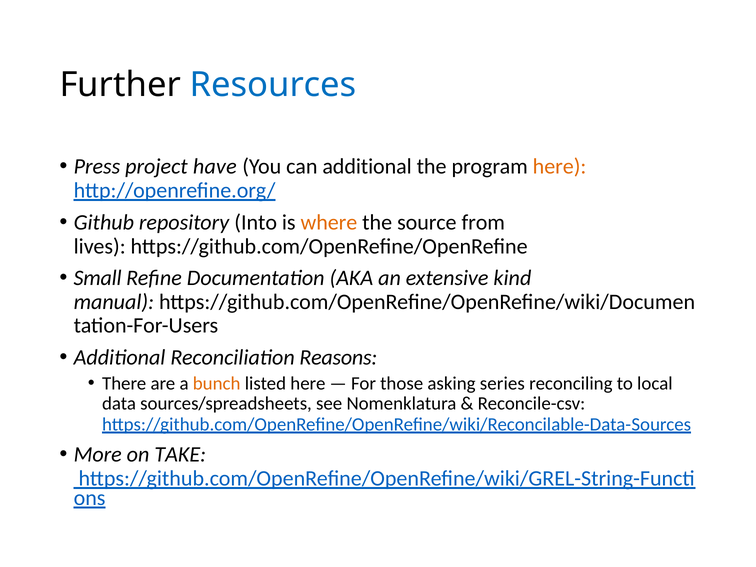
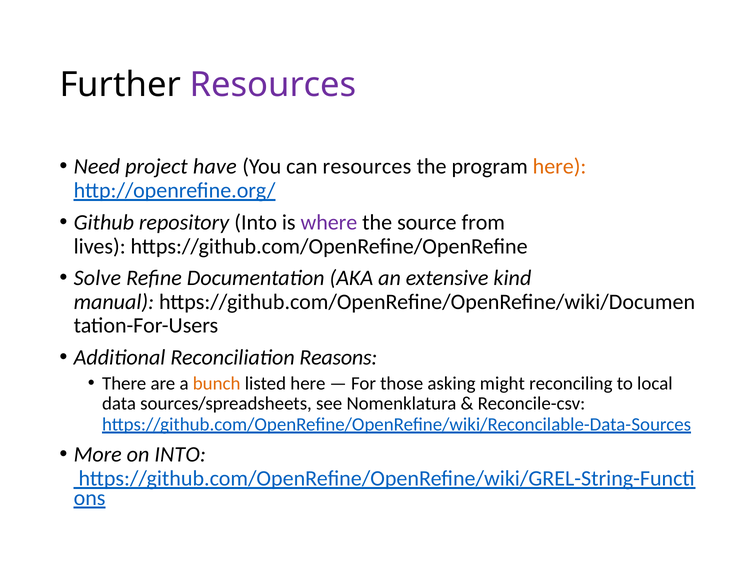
Resources at (273, 85) colour: blue -> purple
Press: Press -> Need
can additional: additional -> resources
where colour: orange -> purple
Small: Small -> Solve
series: series -> might
on TAKE: TAKE -> INTO
